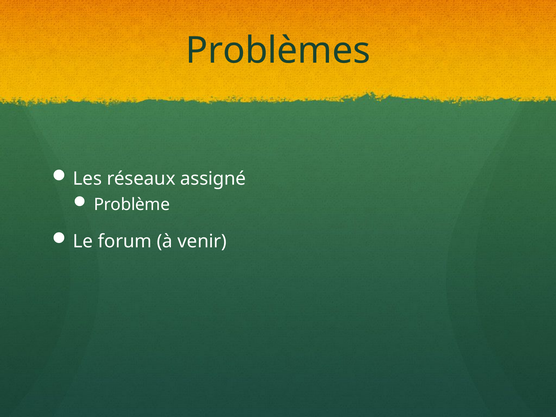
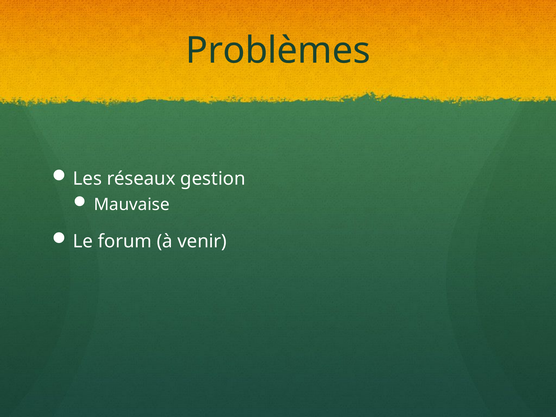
assigné: assigné -> gestion
Problème: Problème -> Mauvaise
